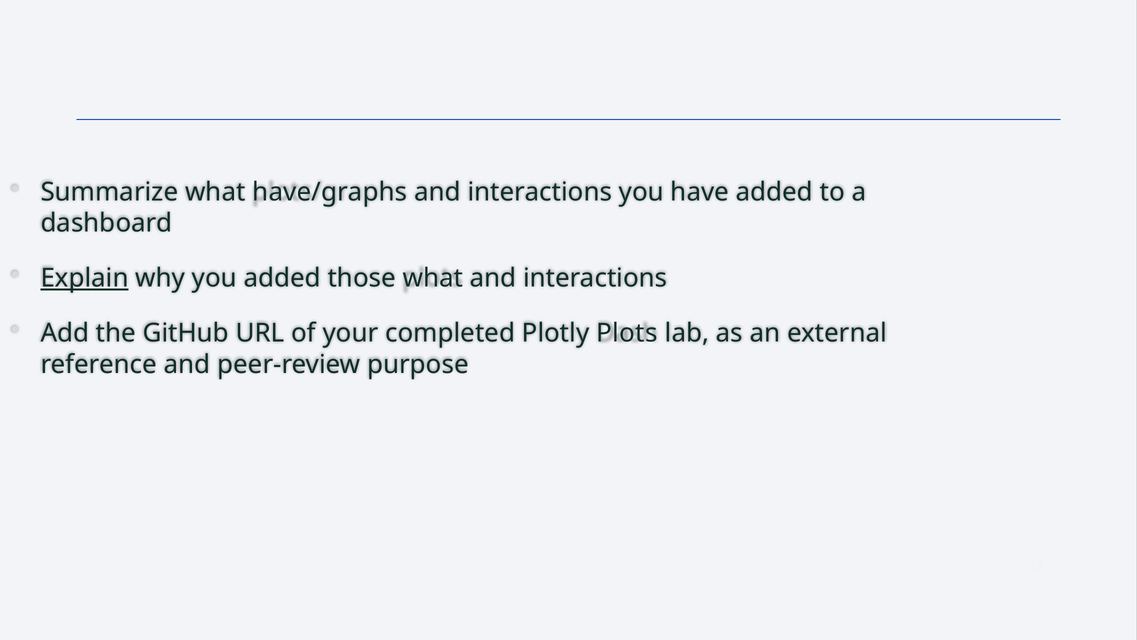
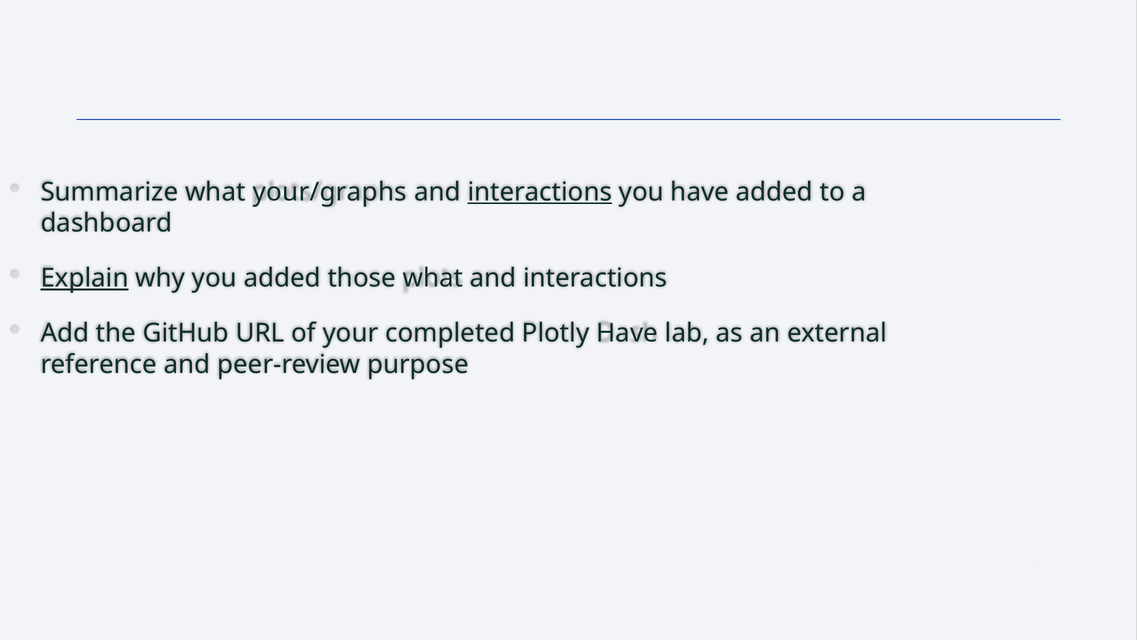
have/graphs: have/graphs -> your/graphs
interactions at (540, 192) underline: none -> present
Plotly Plots: Plots -> Have
